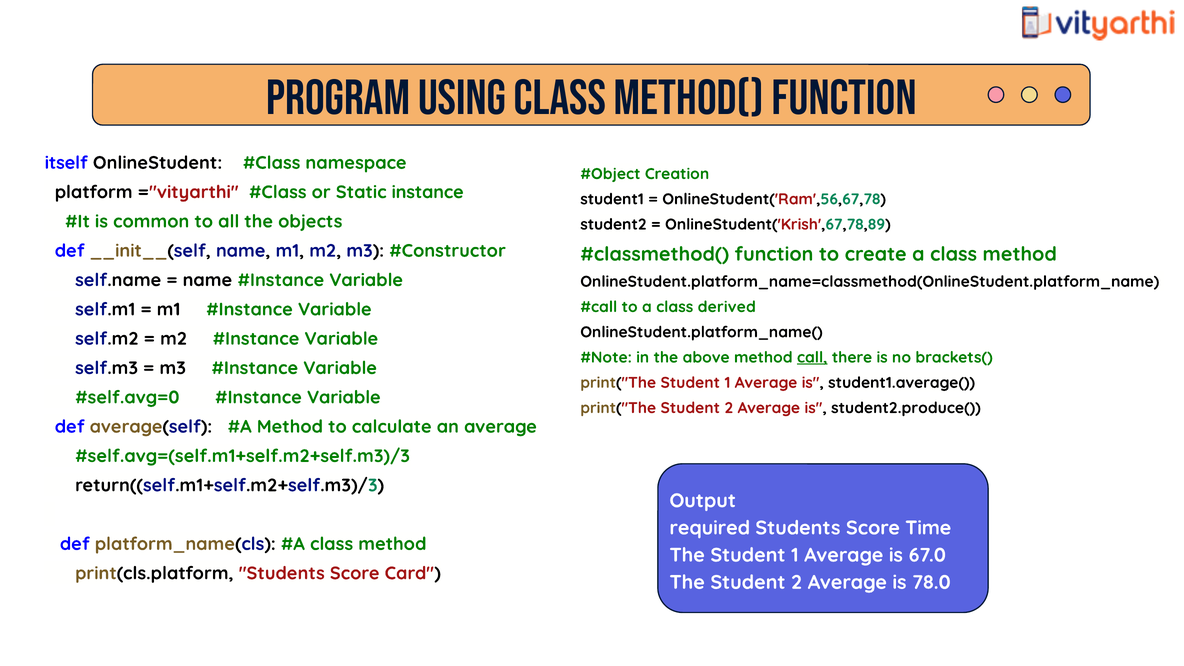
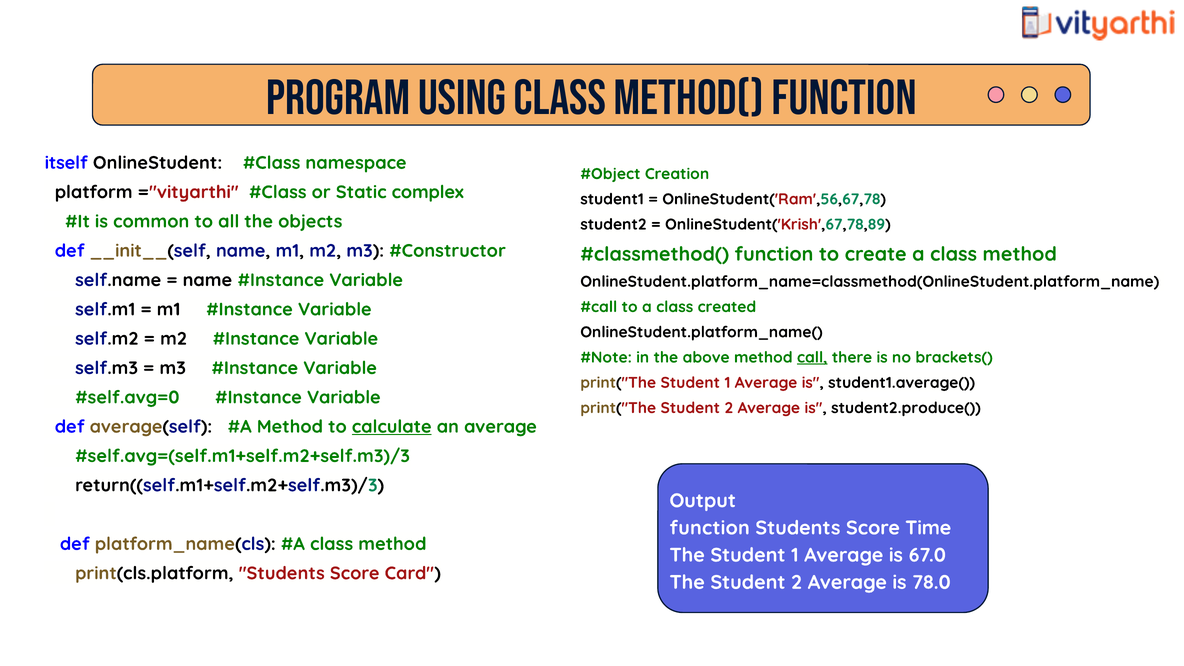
instance: instance -> complex
derived: derived -> created
calculate underline: none -> present
required at (710, 528): required -> function
